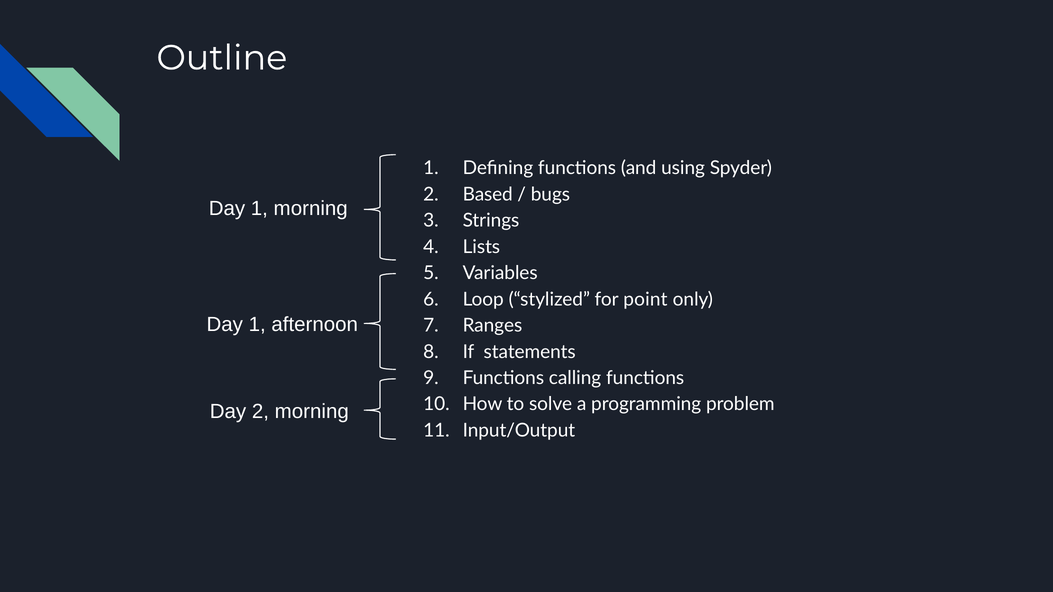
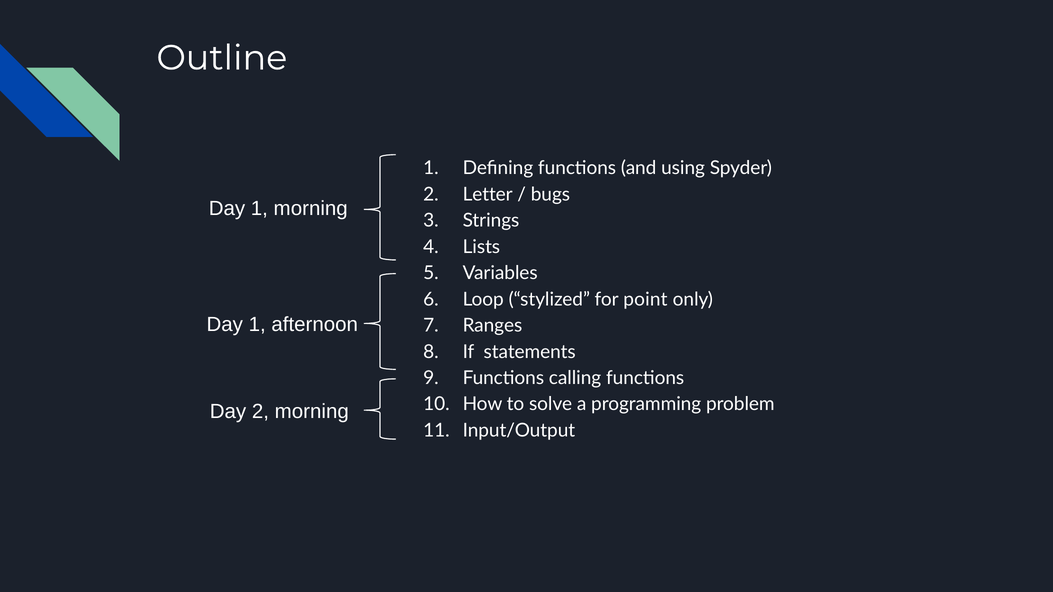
Based: Based -> Letter
